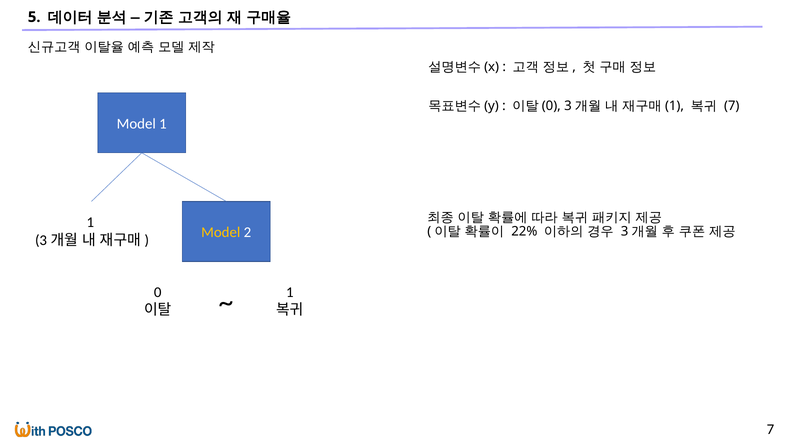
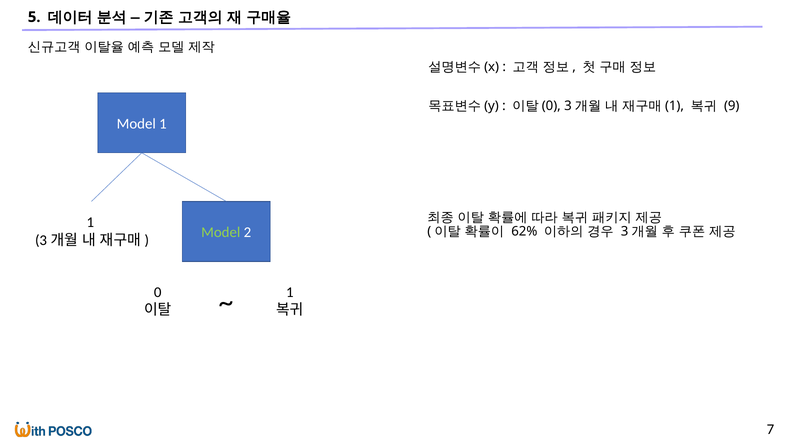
7 at (732, 106): 7 -> 9
Model at (221, 232) colour: yellow -> light green
22%: 22% -> 62%
